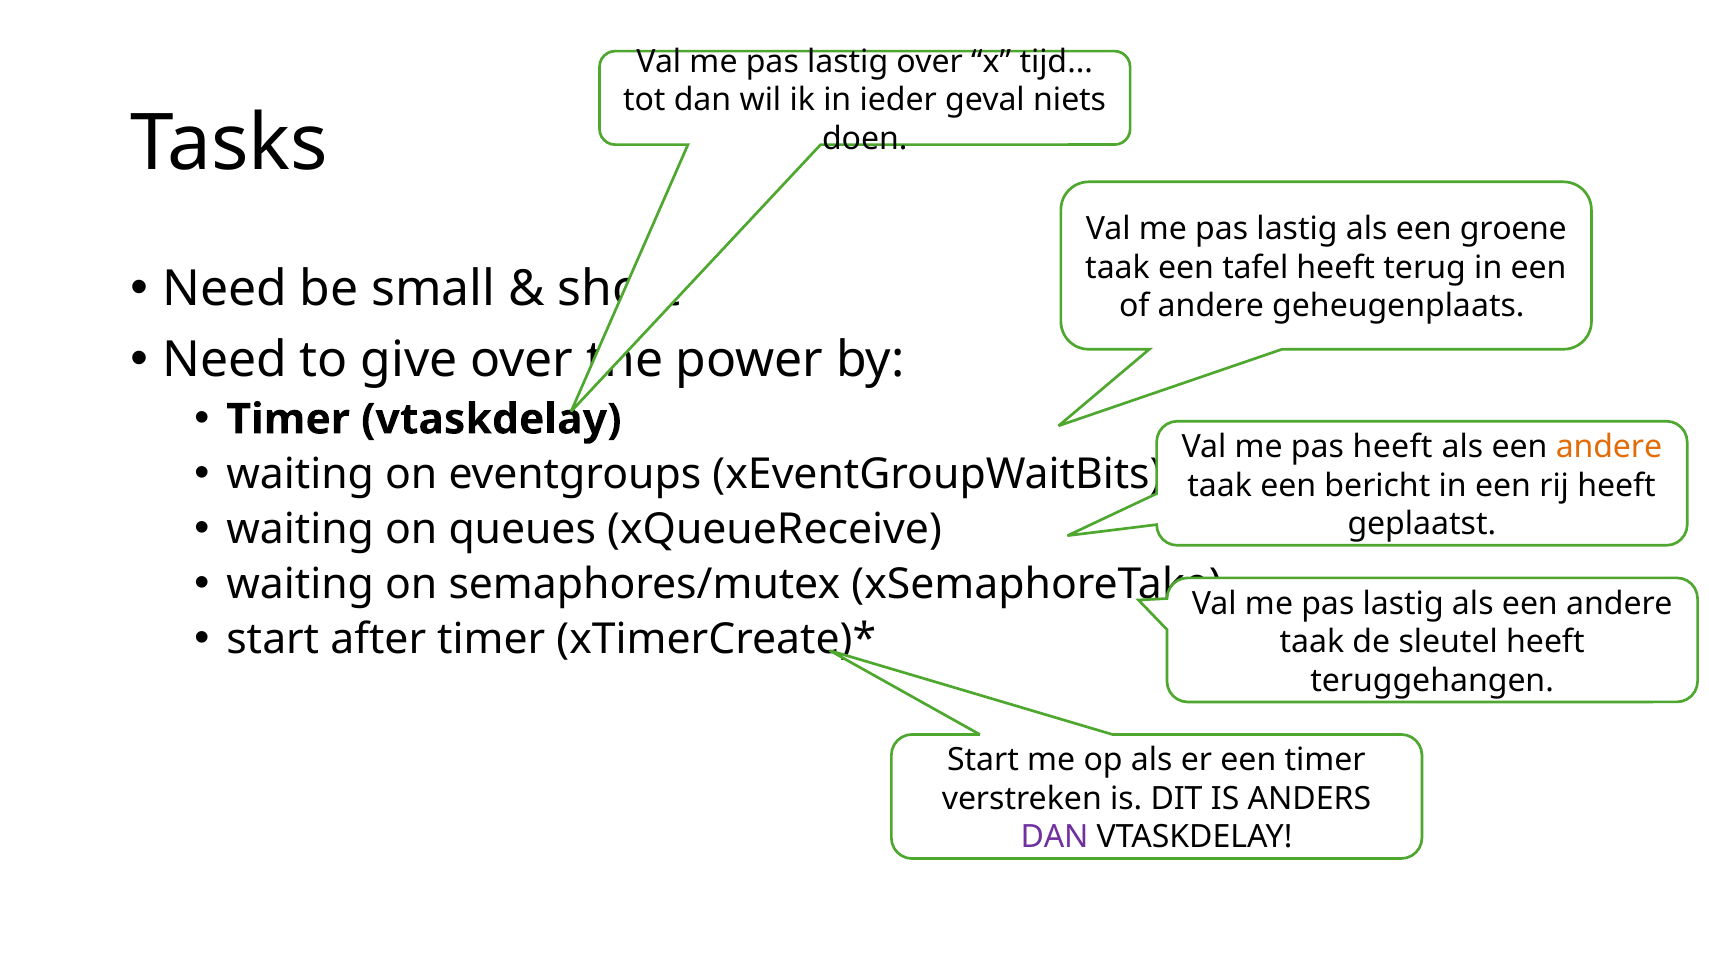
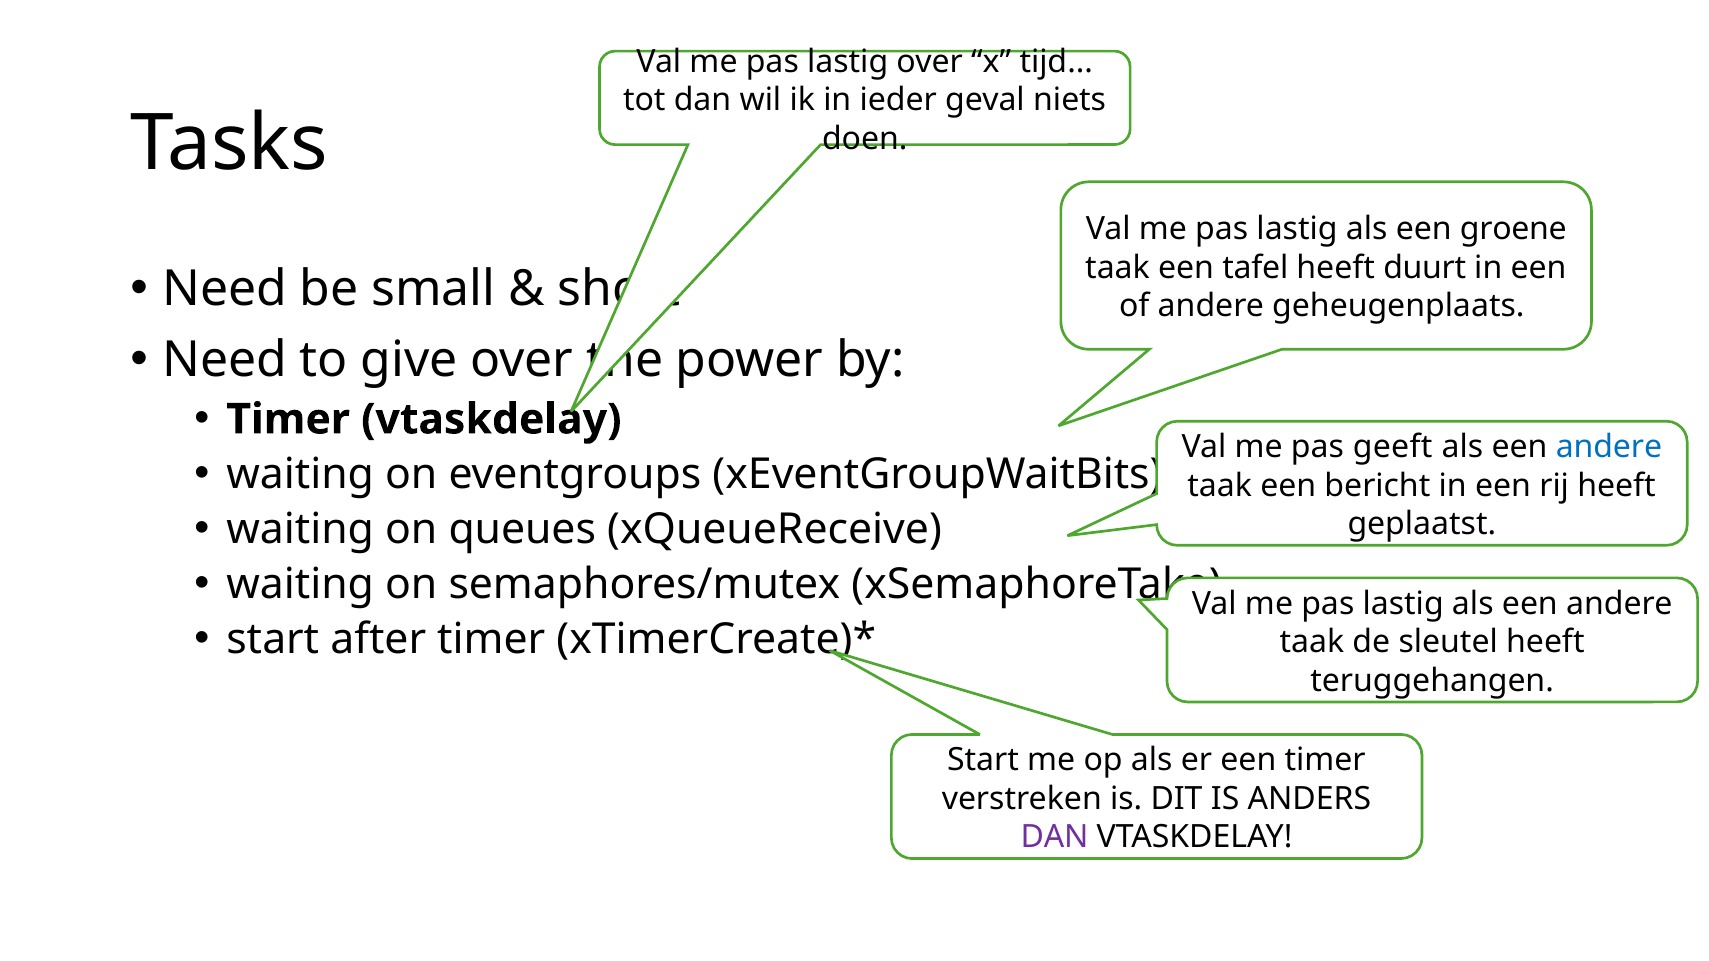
terug: terug -> duurt
pas heeft: heeft -> geeft
andere at (1609, 447) colour: orange -> blue
